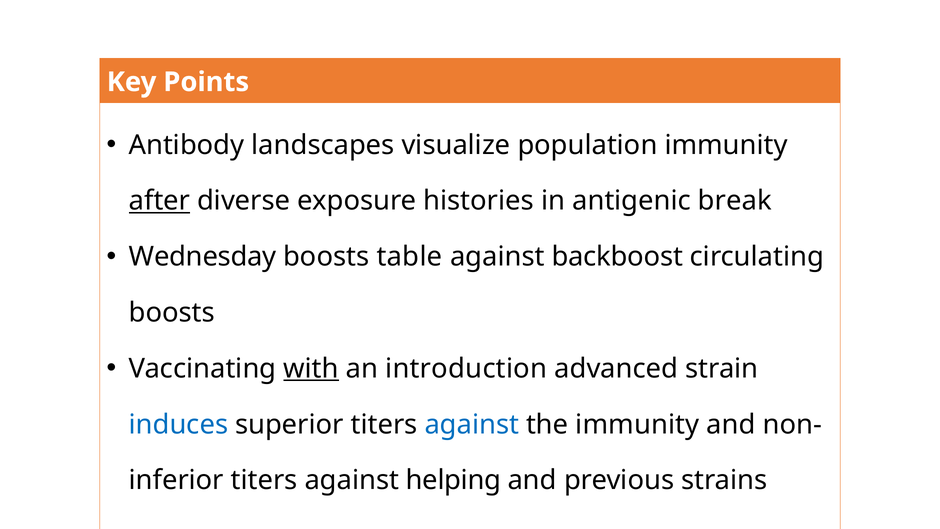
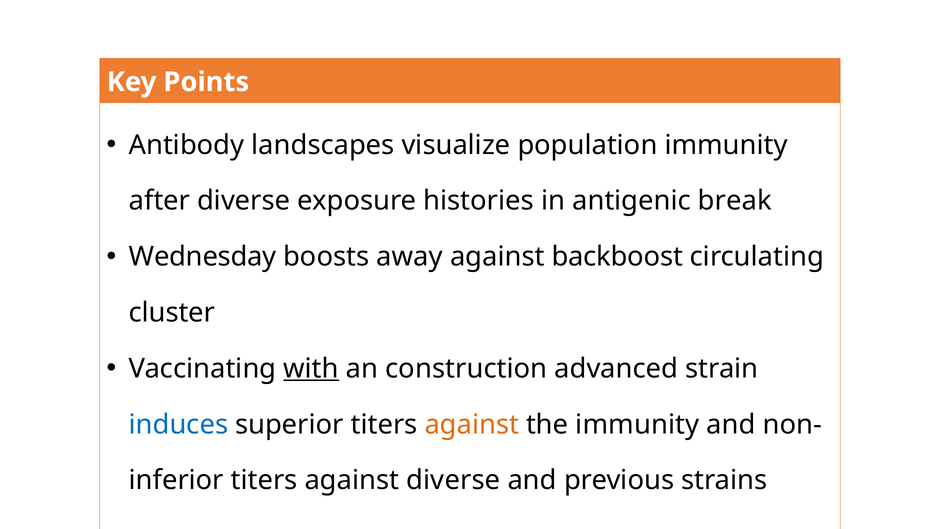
after underline: present -> none
table: table -> away
boosts at (172, 313): boosts -> cluster
introduction: introduction -> construction
against at (472, 424) colour: blue -> orange
against helping: helping -> diverse
